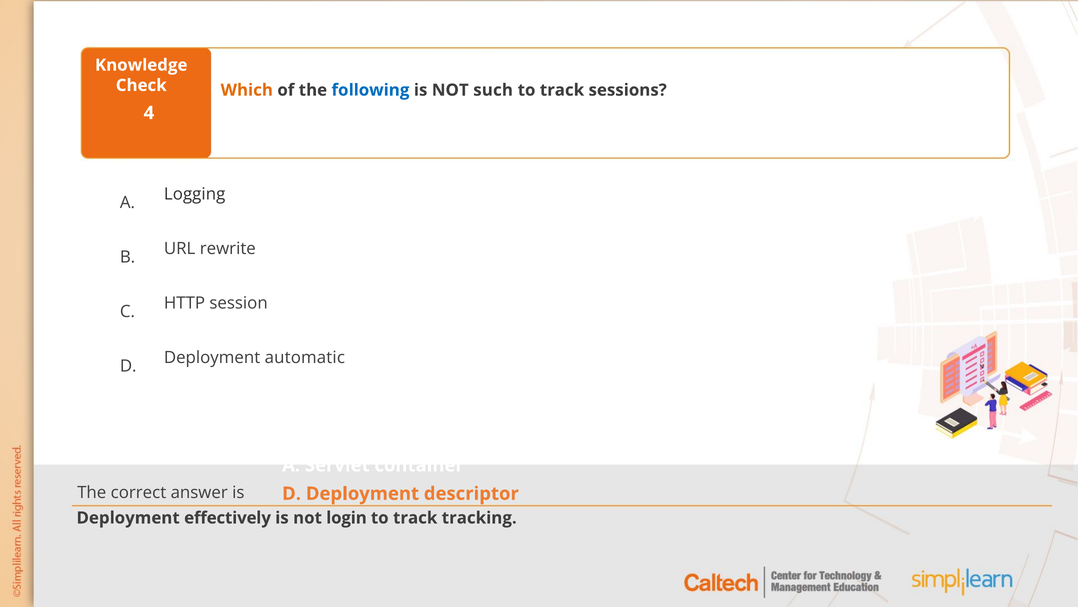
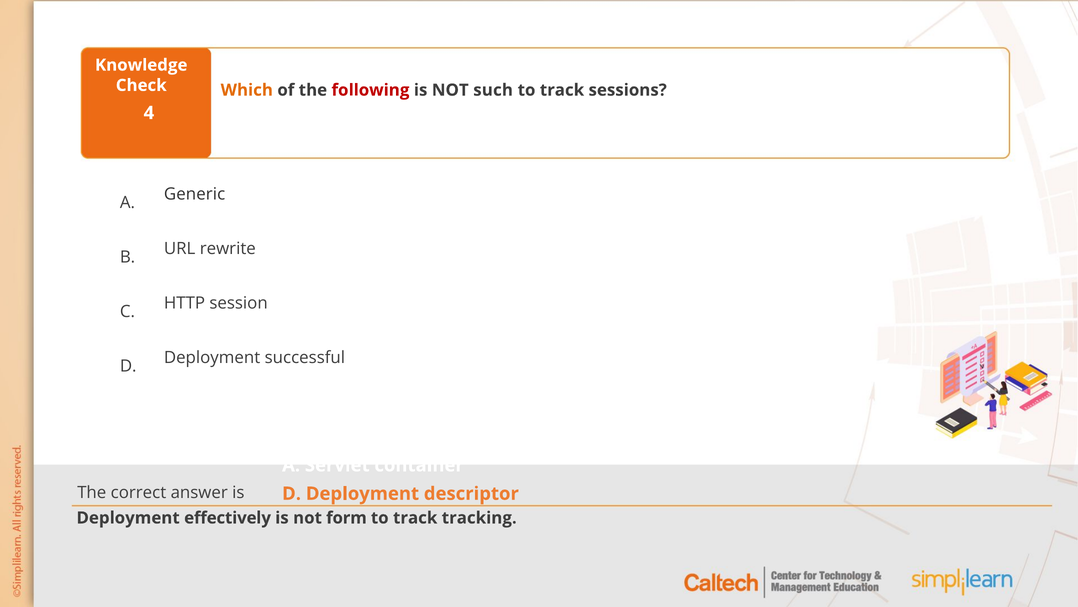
following colour: blue -> red
Logging: Logging -> Generic
automatic: automatic -> successful
login: login -> form
